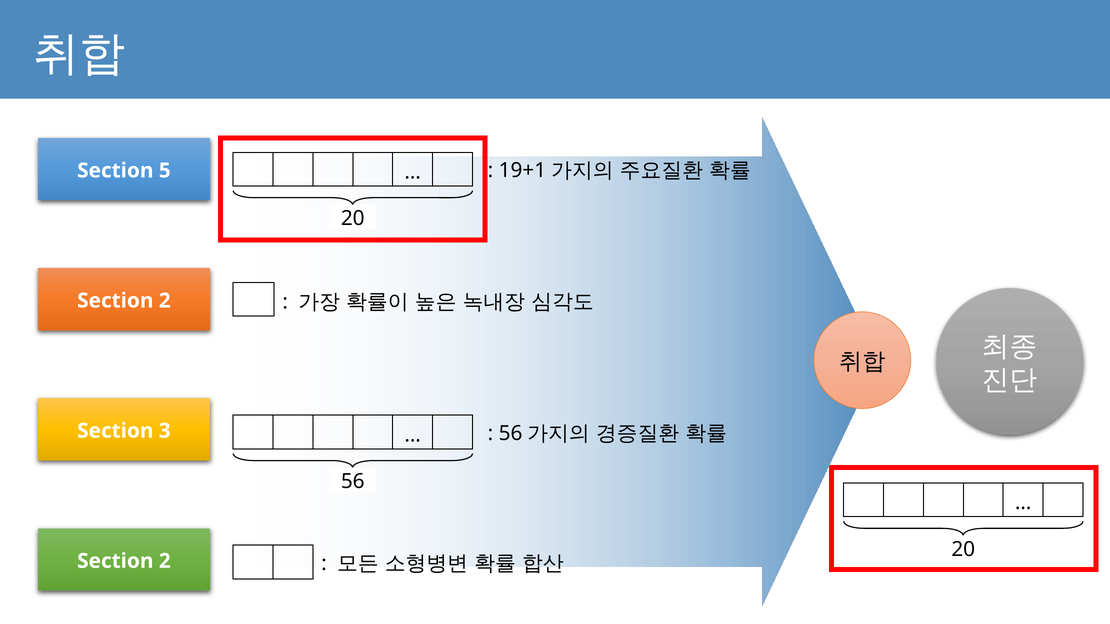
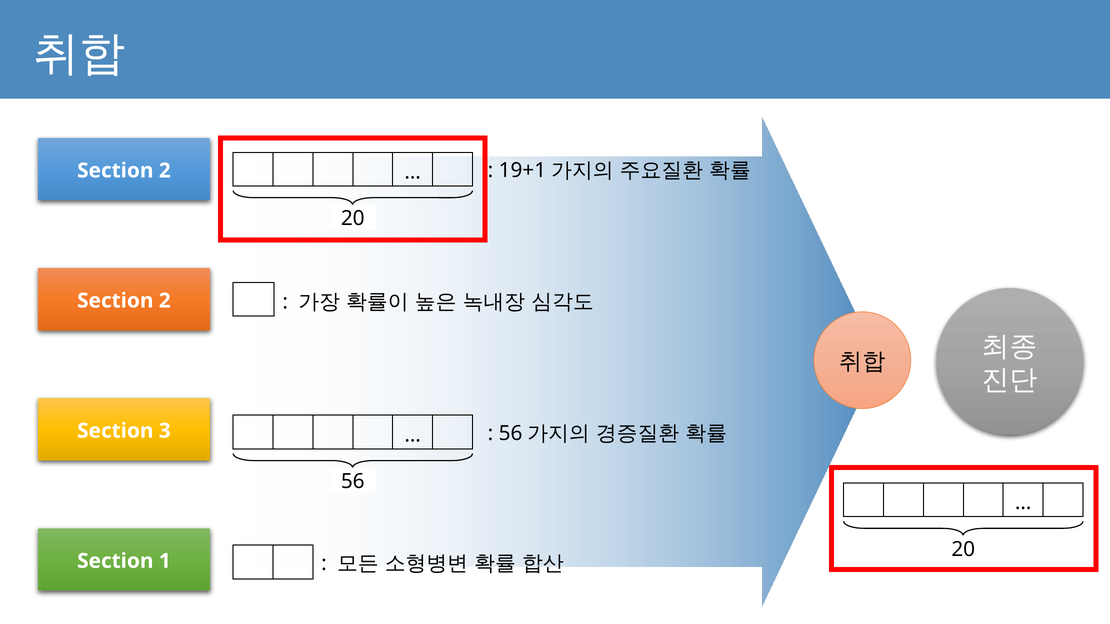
5 at (165, 171): 5 -> 2
2 at (165, 561): 2 -> 1
